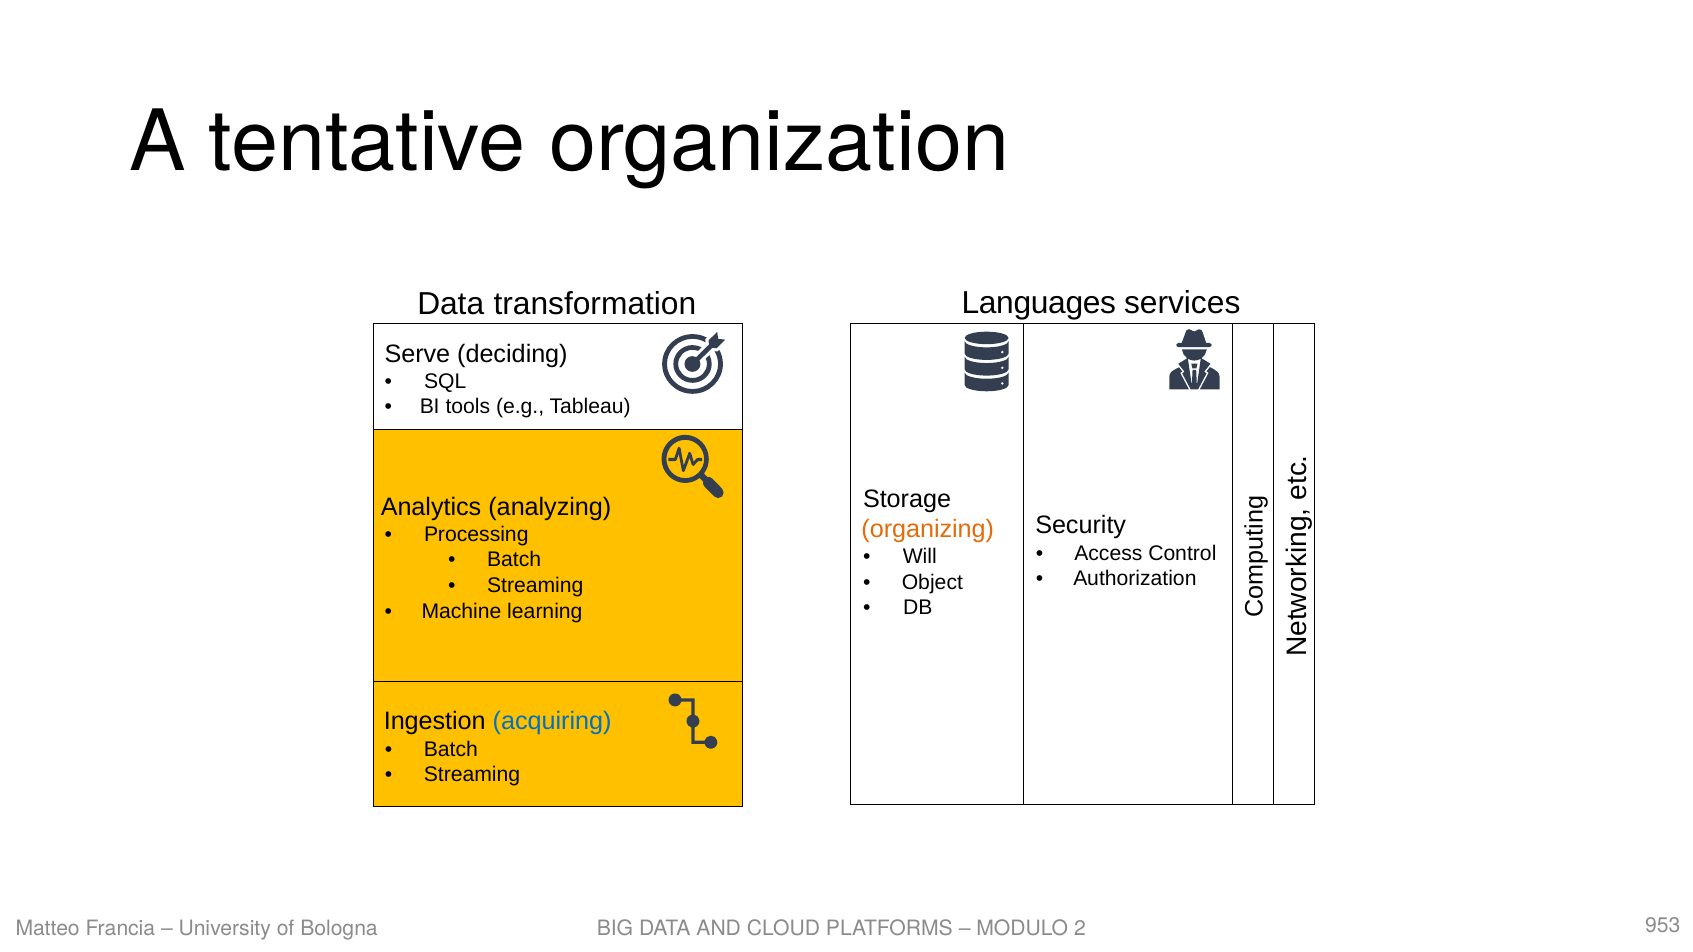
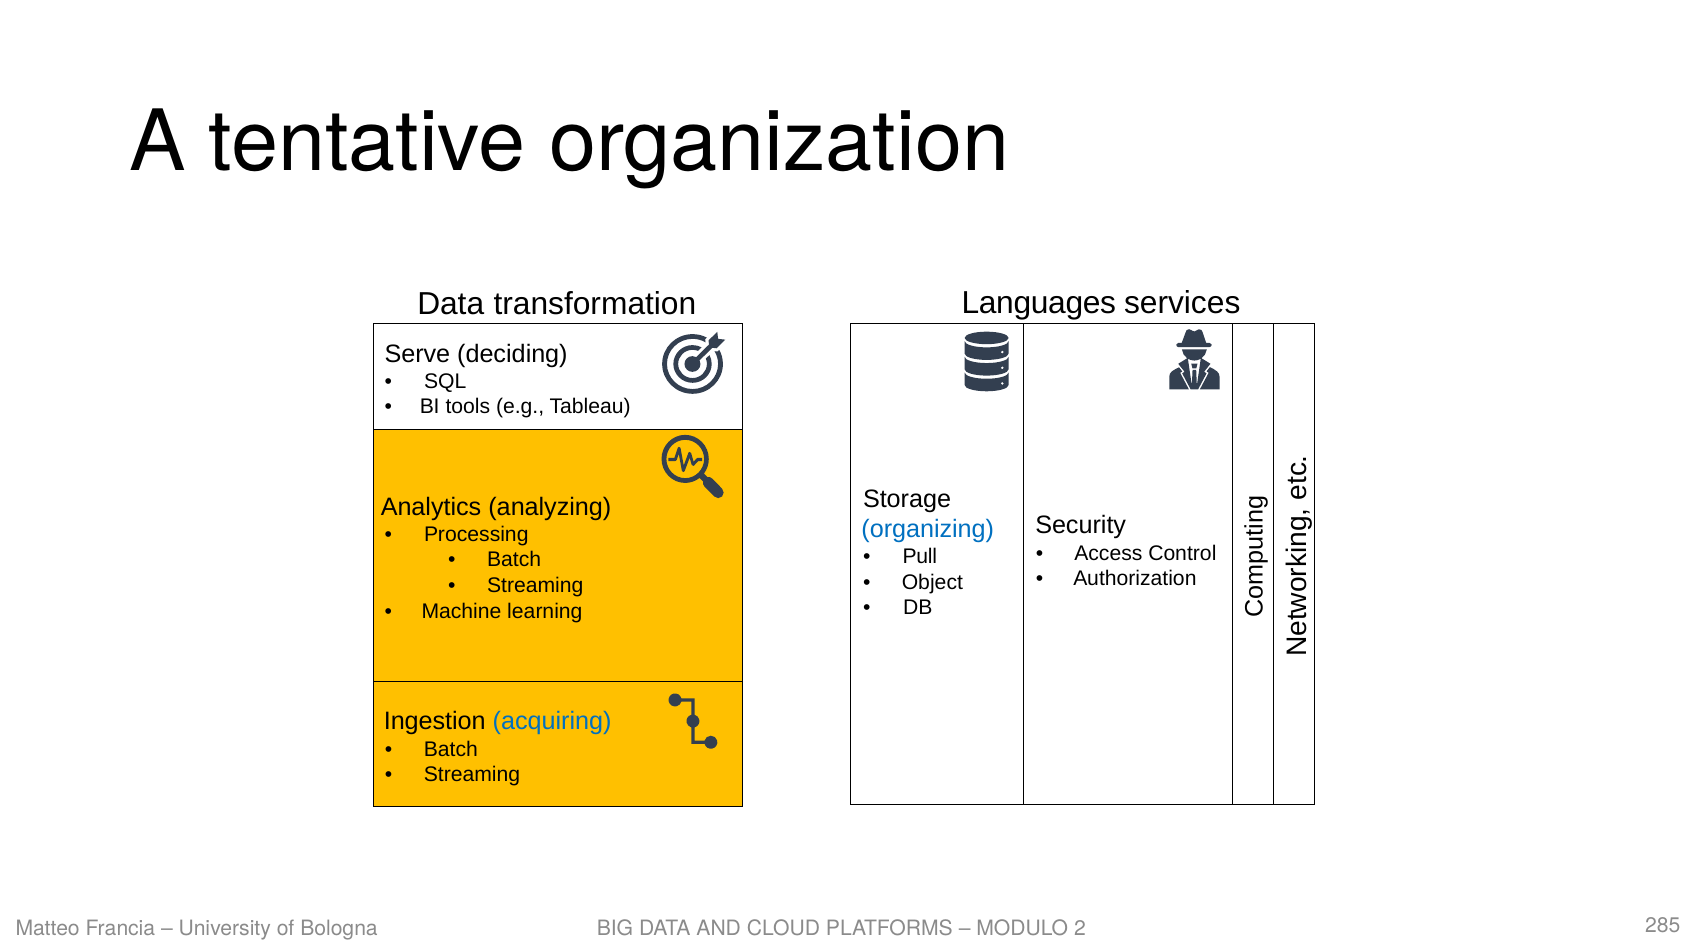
organizing colour: orange -> blue
Will: Will -> Pull
953: 953 -> 285
